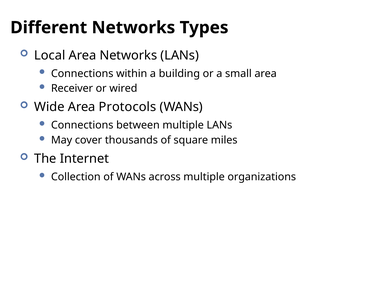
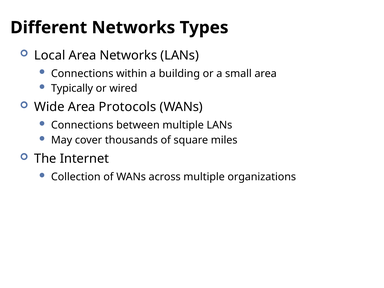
Receiver: Receiver -> Typically
